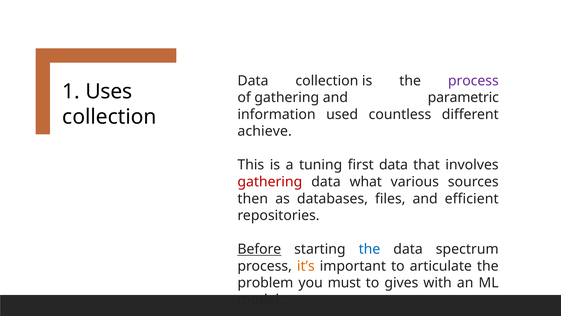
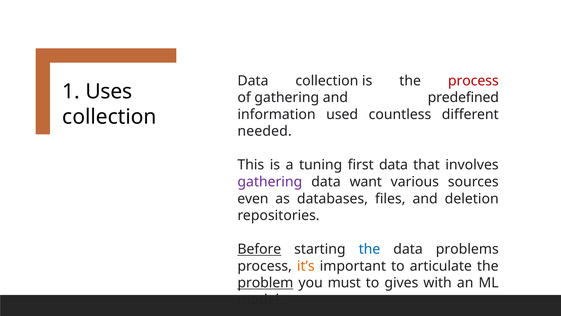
process at (473, 81) colour: purple -> red
parametric: parametric -> predefined
achieve: achieve -> needed
gathering at (270, 182) colour: red -> purple
what: what -> want
then: then -> even
efficient: efficient -> deletion
spectrum: spectrum -> problems
problem underline: none -> present
